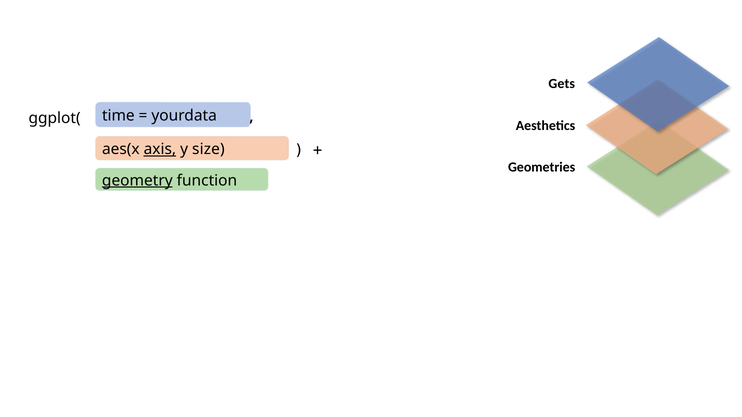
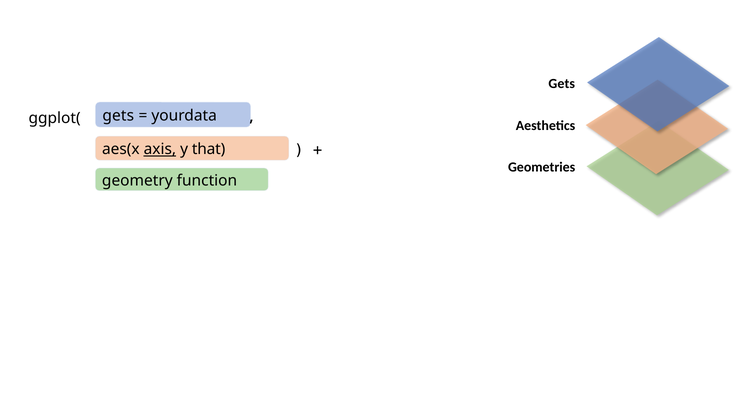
ggplot( time: time -> gets
size: size -> that
geometry underline: present -> none
